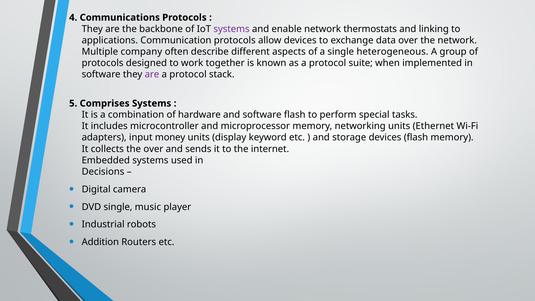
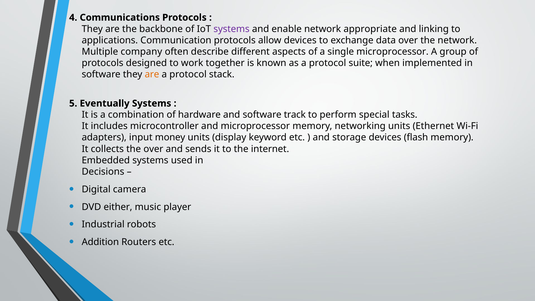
thermostats: thermostats -> appropriate
single heterogeneous: heterogeneous -> microprocessor
are at (152, 74) colour: purple -> orange
Comprises: Comprises -> Eventually
software flash: flash -> track
DVD single: single -> either
